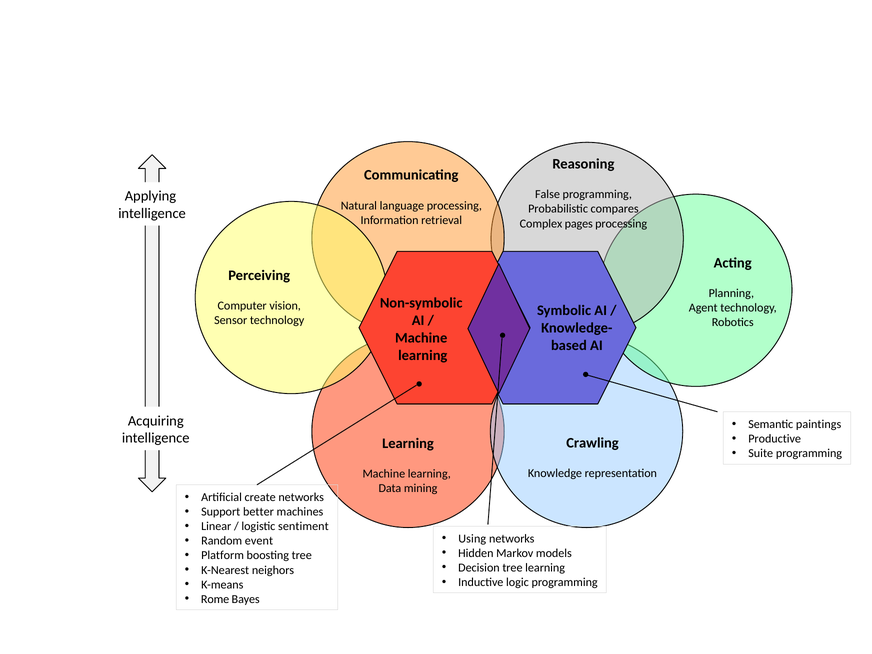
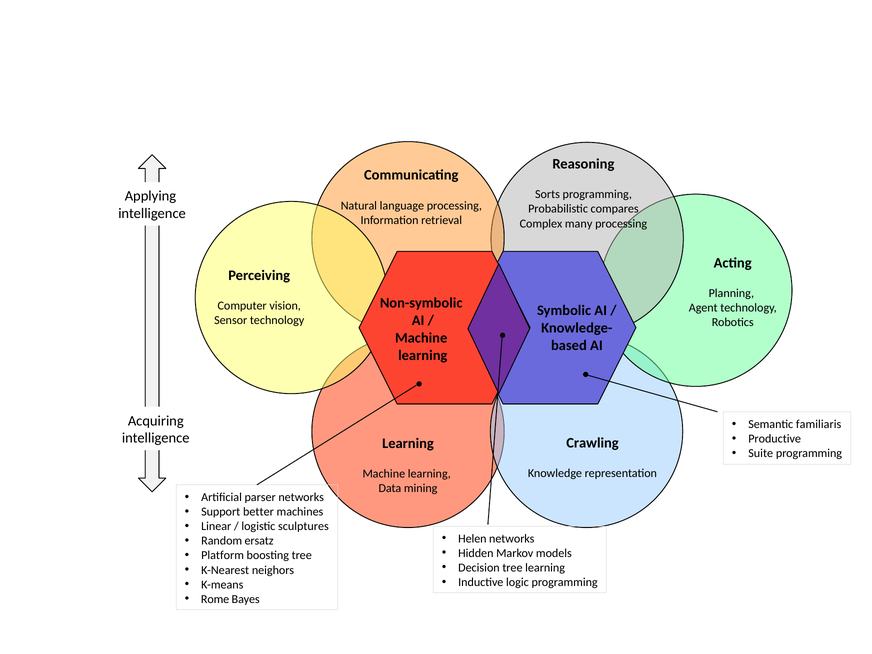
False: False -> Sorts
pages: pages -> many
paintings: paintings -> familiaris
create: create -> parser
sentiment: sentiment -> sculptures
Using: Using -> Helen
event: event -> ersatz
